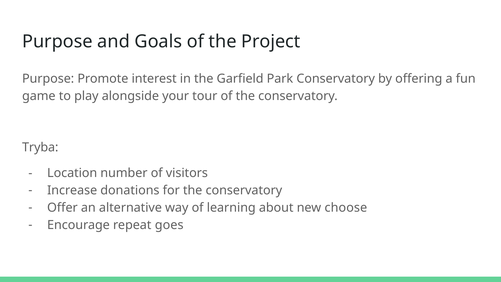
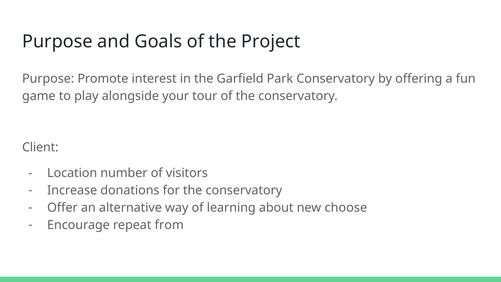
Tryba: Tryba -> Client
goes: goes -> from
